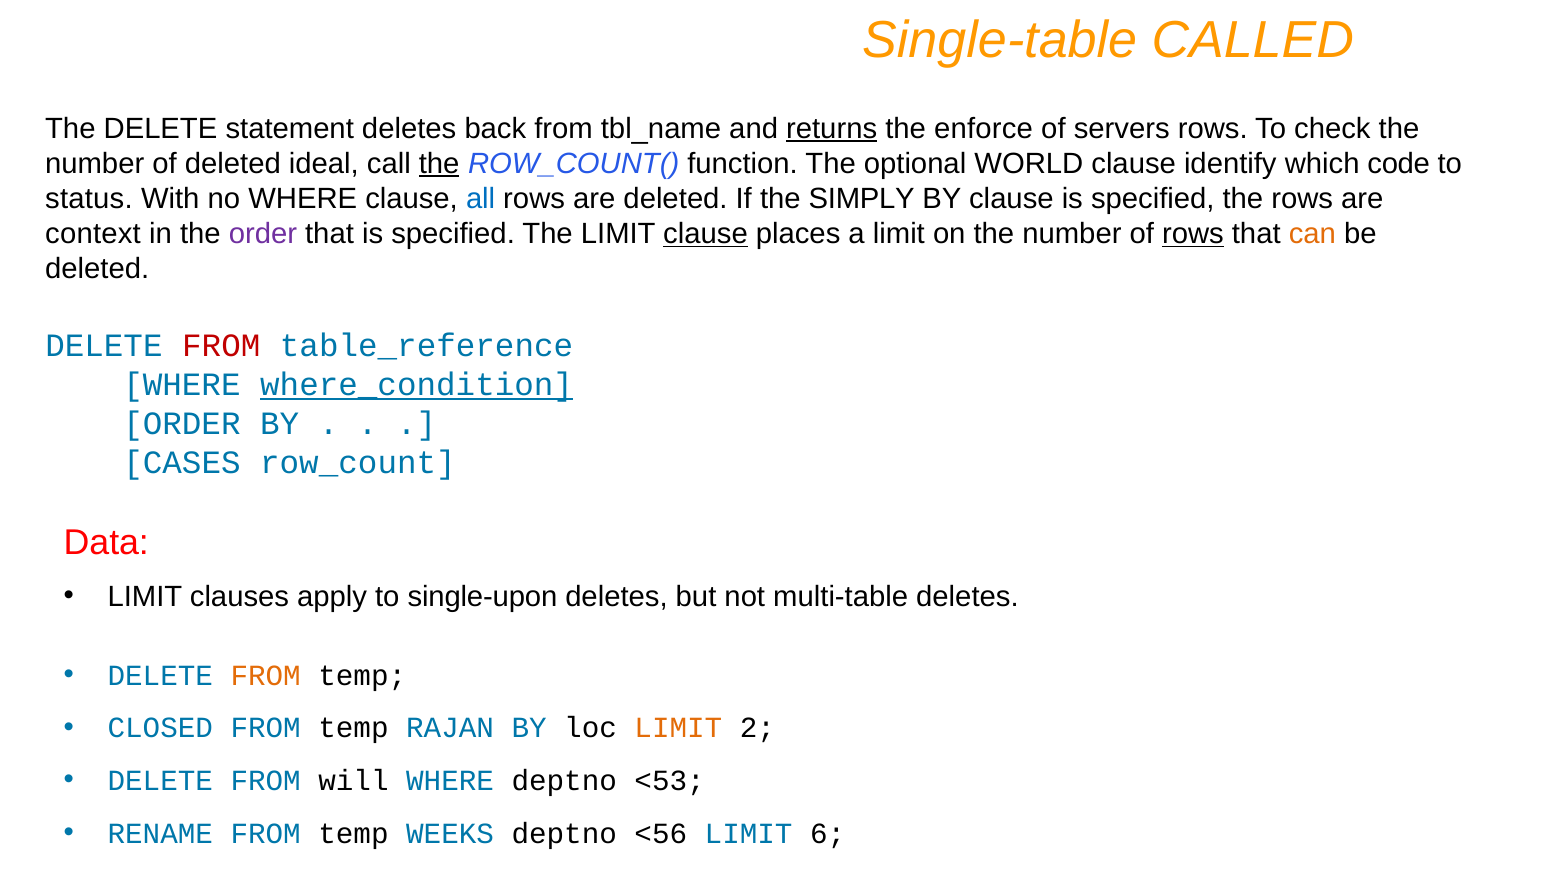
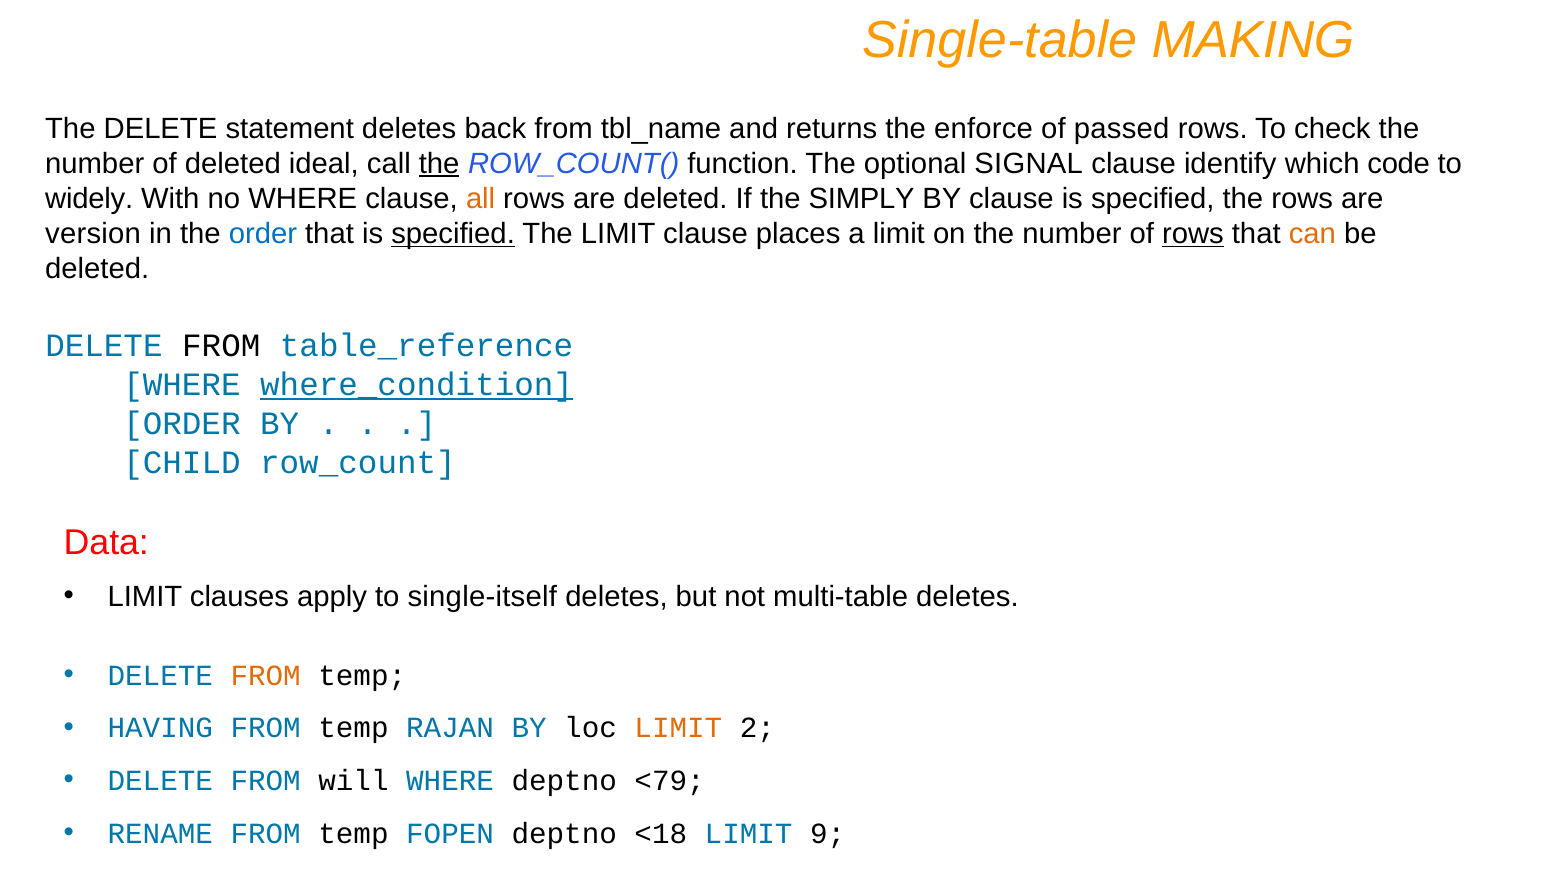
CALLED: CALLED -> MAKING
returns underline: present -> none
servers: servers -> passed
WORLD: WORLD -> SIGNAL
status: status -> widely
all colour: blue -> orange
context: context -> version
order at (263, 234) colour: purple -> blue
specified at (453, 234) underline: none -> present
clause at (706, 234) underline: present -> none
FROM at (221, 346) colour: red -> black
CASES: CASES -> CHILD
single-upon: single-upon -> single-itself
CLOSED: CLOSED -> HAVING
<53: <53 -> <79
WEEKS: WEEKS -> FOPEN
<56: <56 -> <18
6: 6 -> 9
